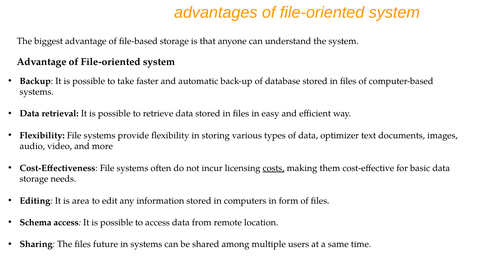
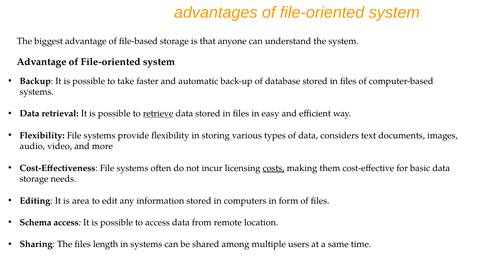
retrieve underline: none -> present
optimizer: optimizer -> considers
future: future -> length
